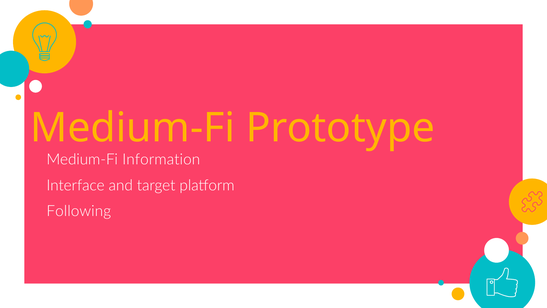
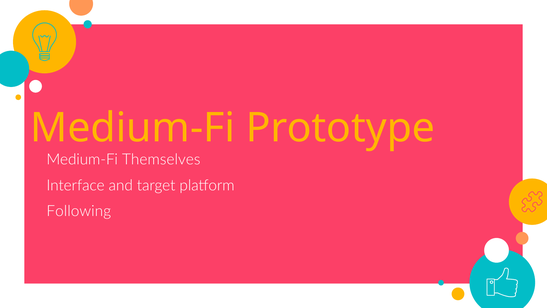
Information: Information -> Themselves
